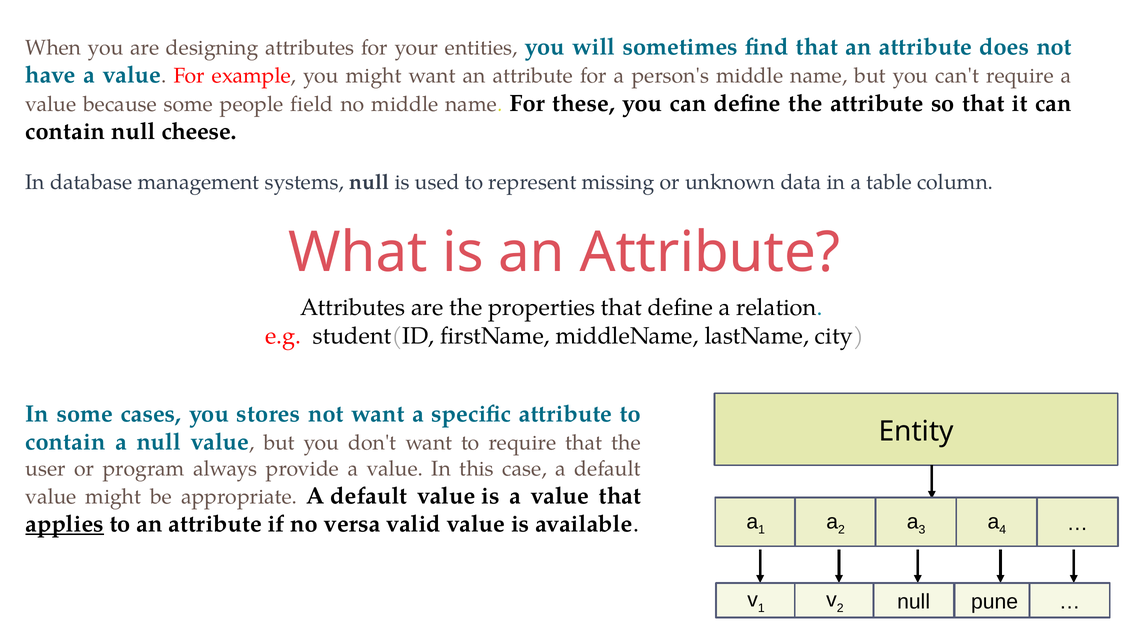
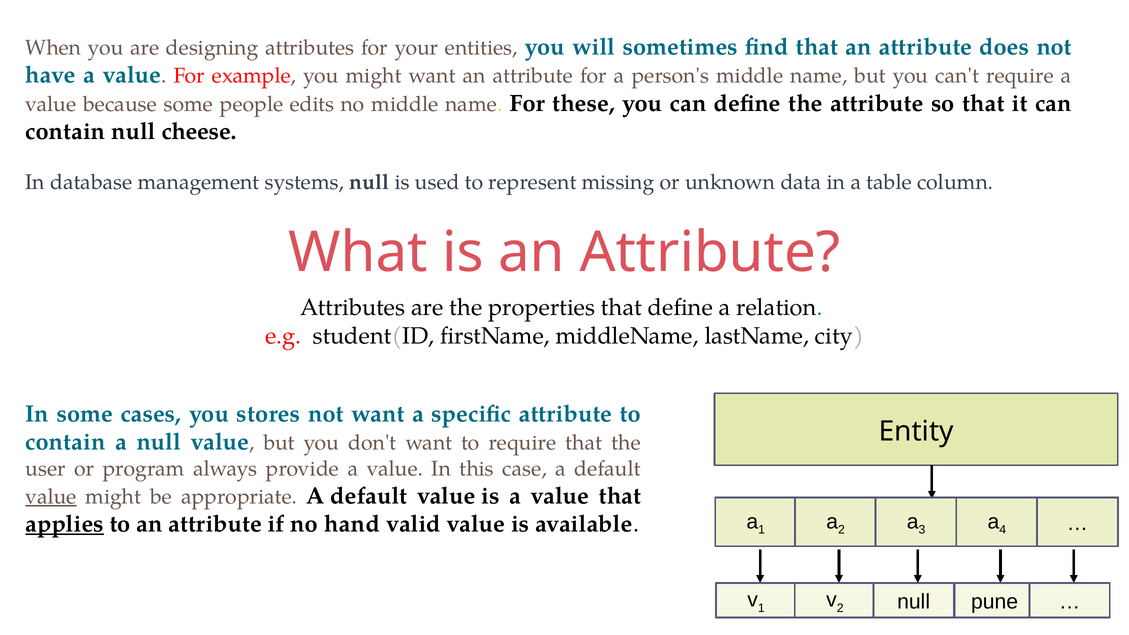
field: field -> edits
value at (51, 497) underline: none -> present
versa: versa -> hand
